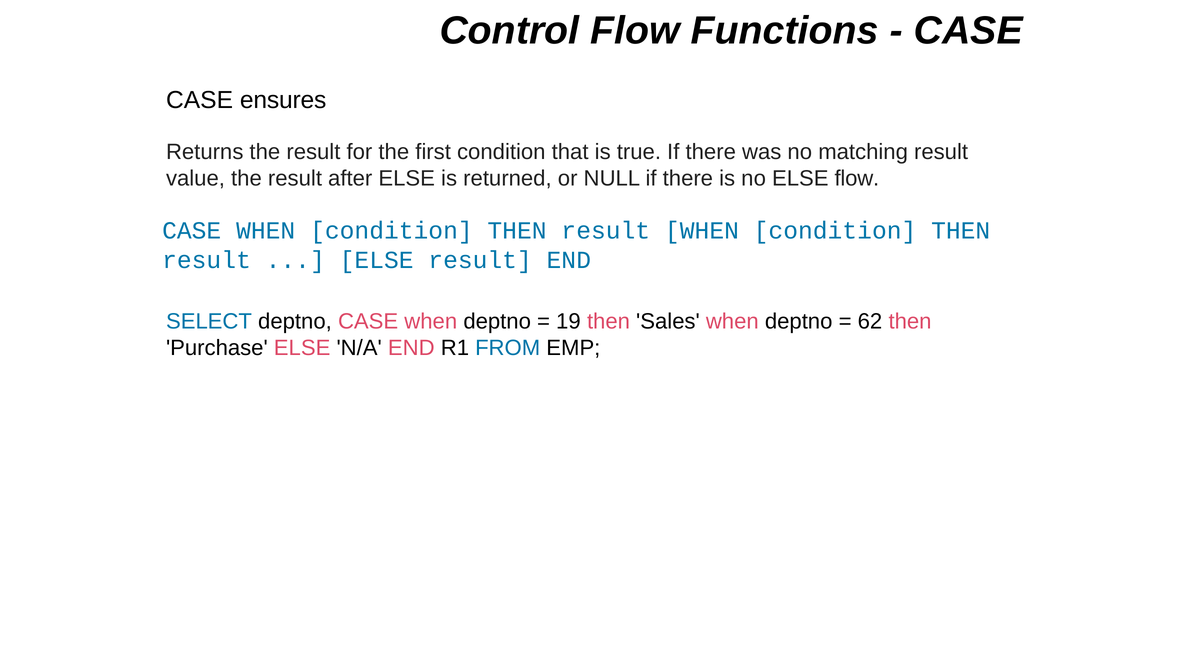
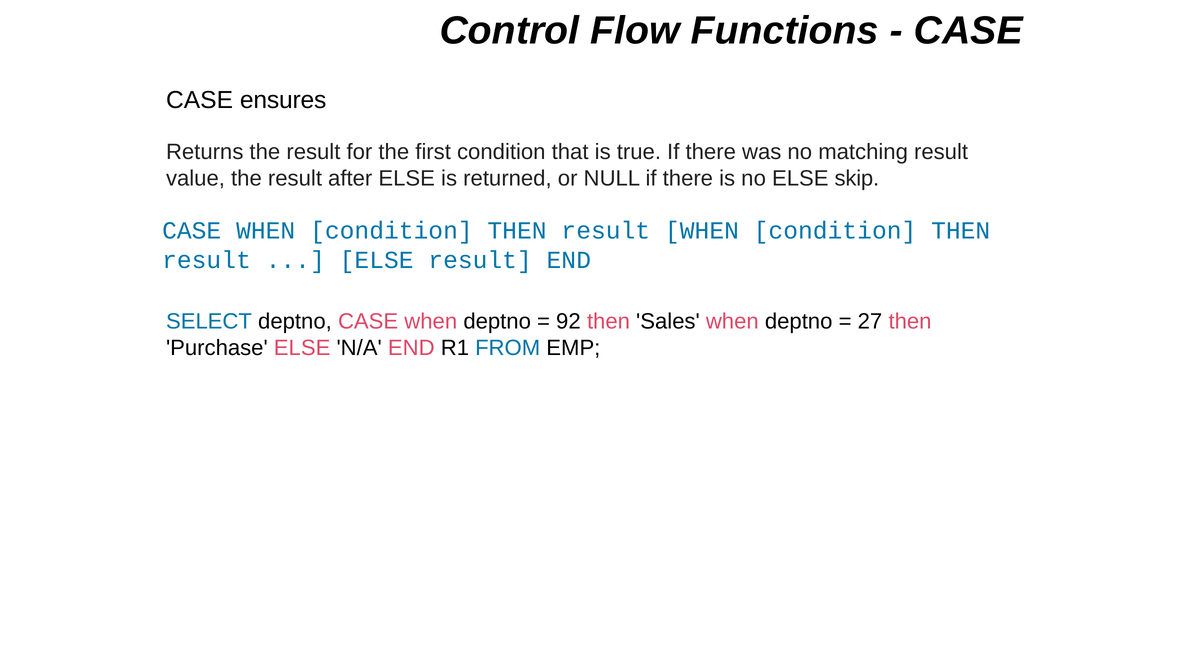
ELSE flow: flow -> skip
19: 19 -> 92
62: 62 -> 27
